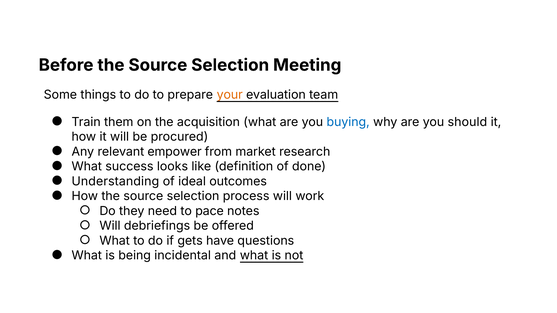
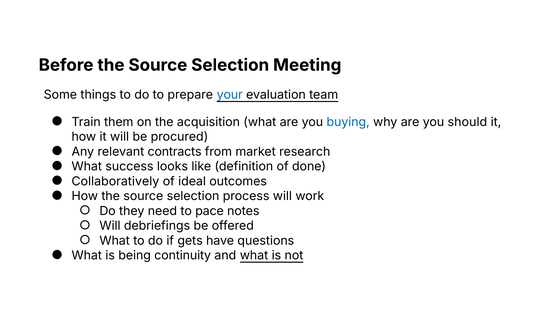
your colour: orange -> blue
empower: empower -> contracts
Understanding: Understanding -> Collaboratively
incidental: incidental -> continuity
